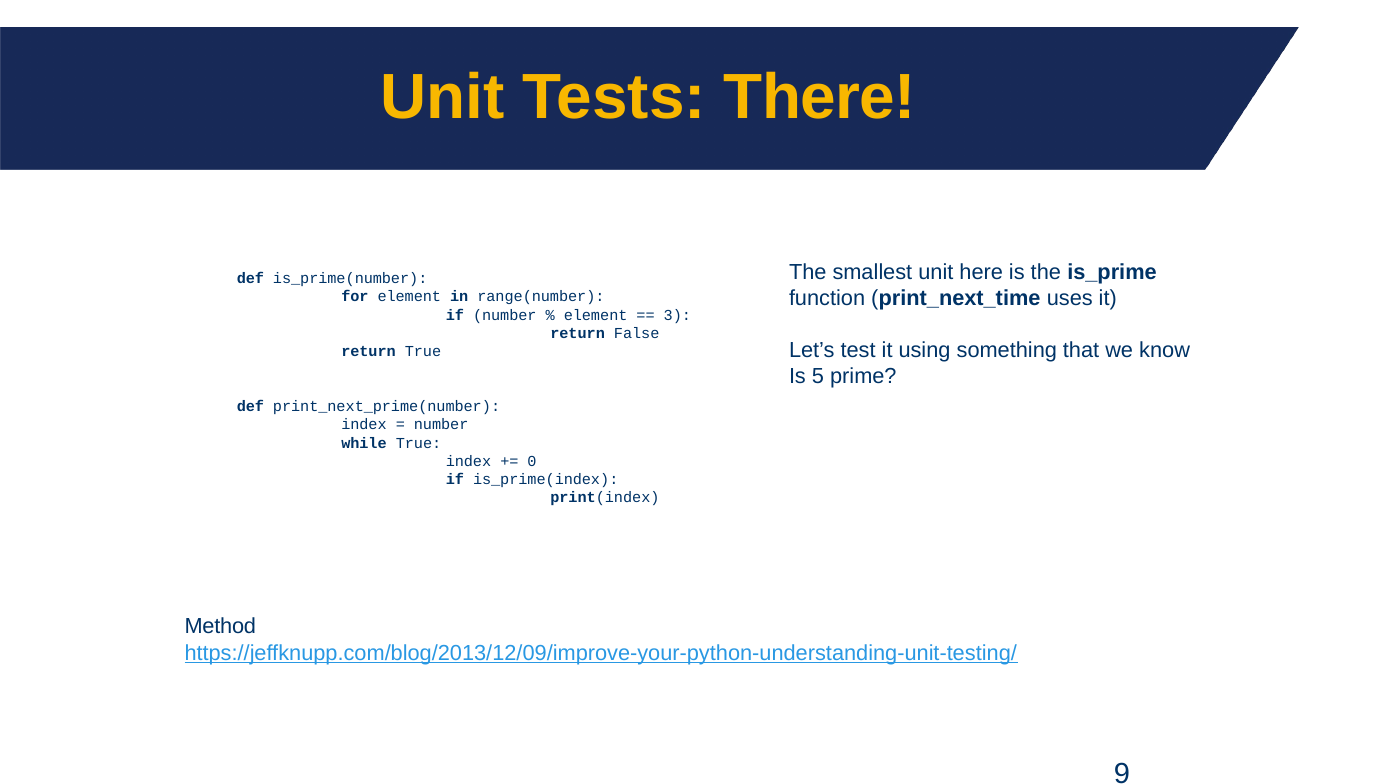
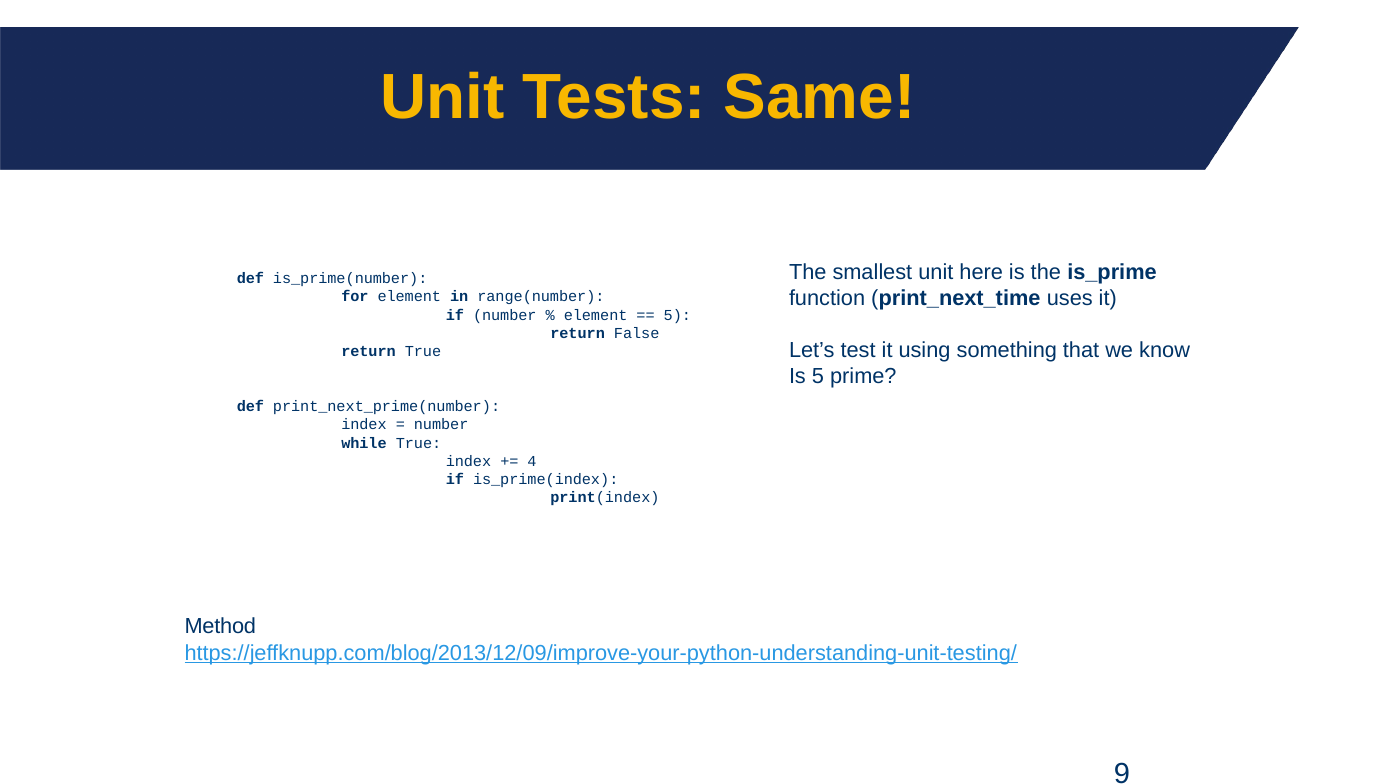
There: There -> Same
3 at (677, 315): 3 -> 5
0: 0 -> 4
